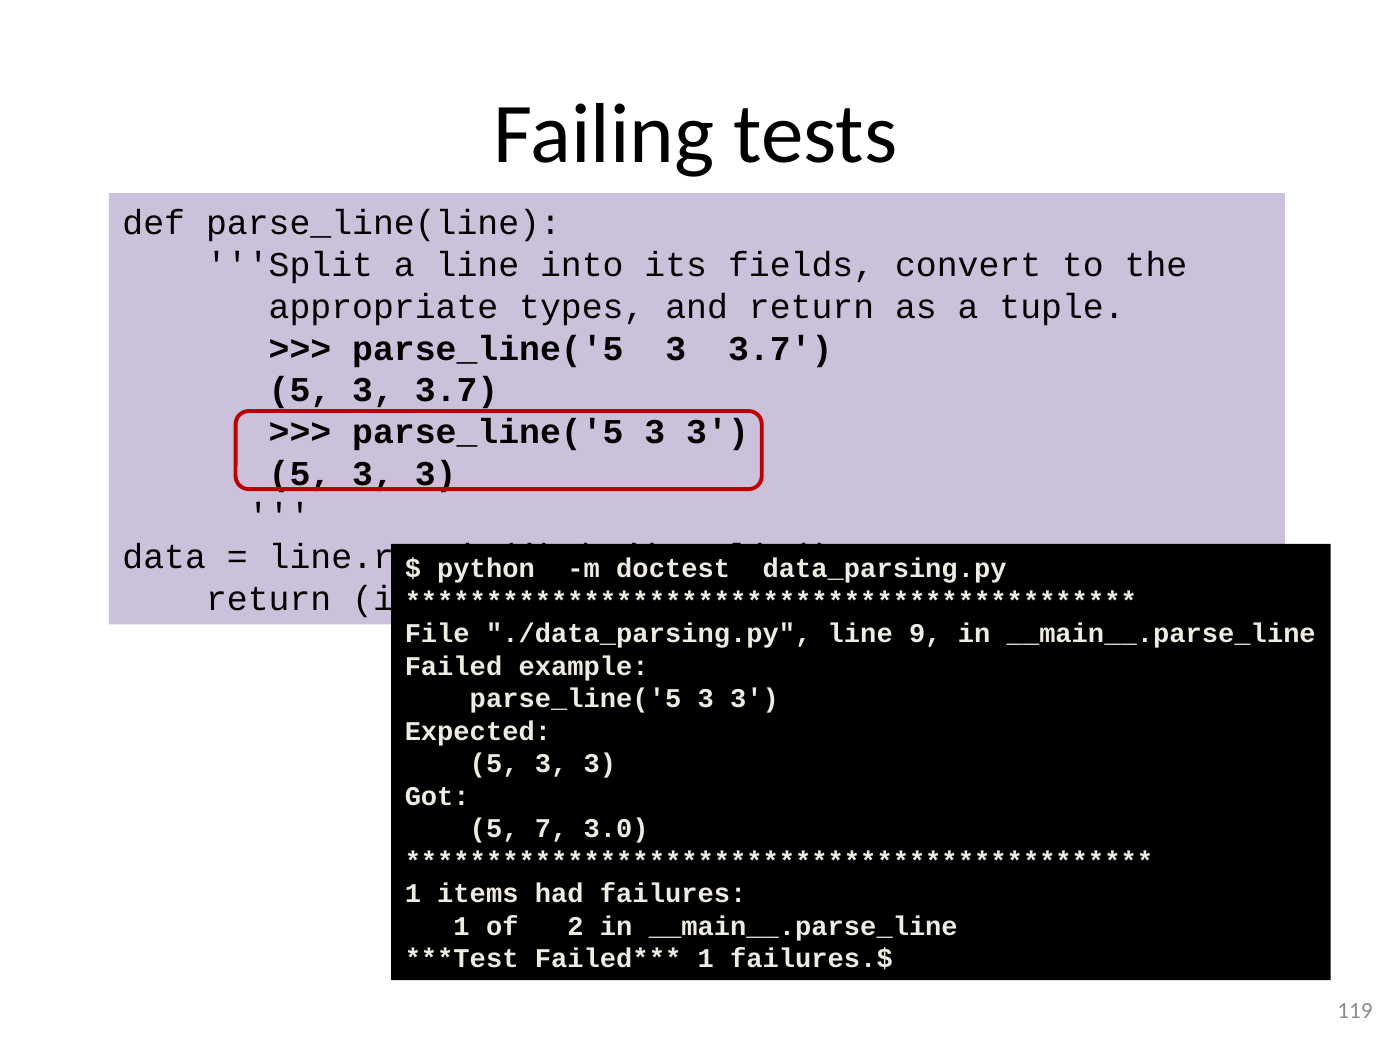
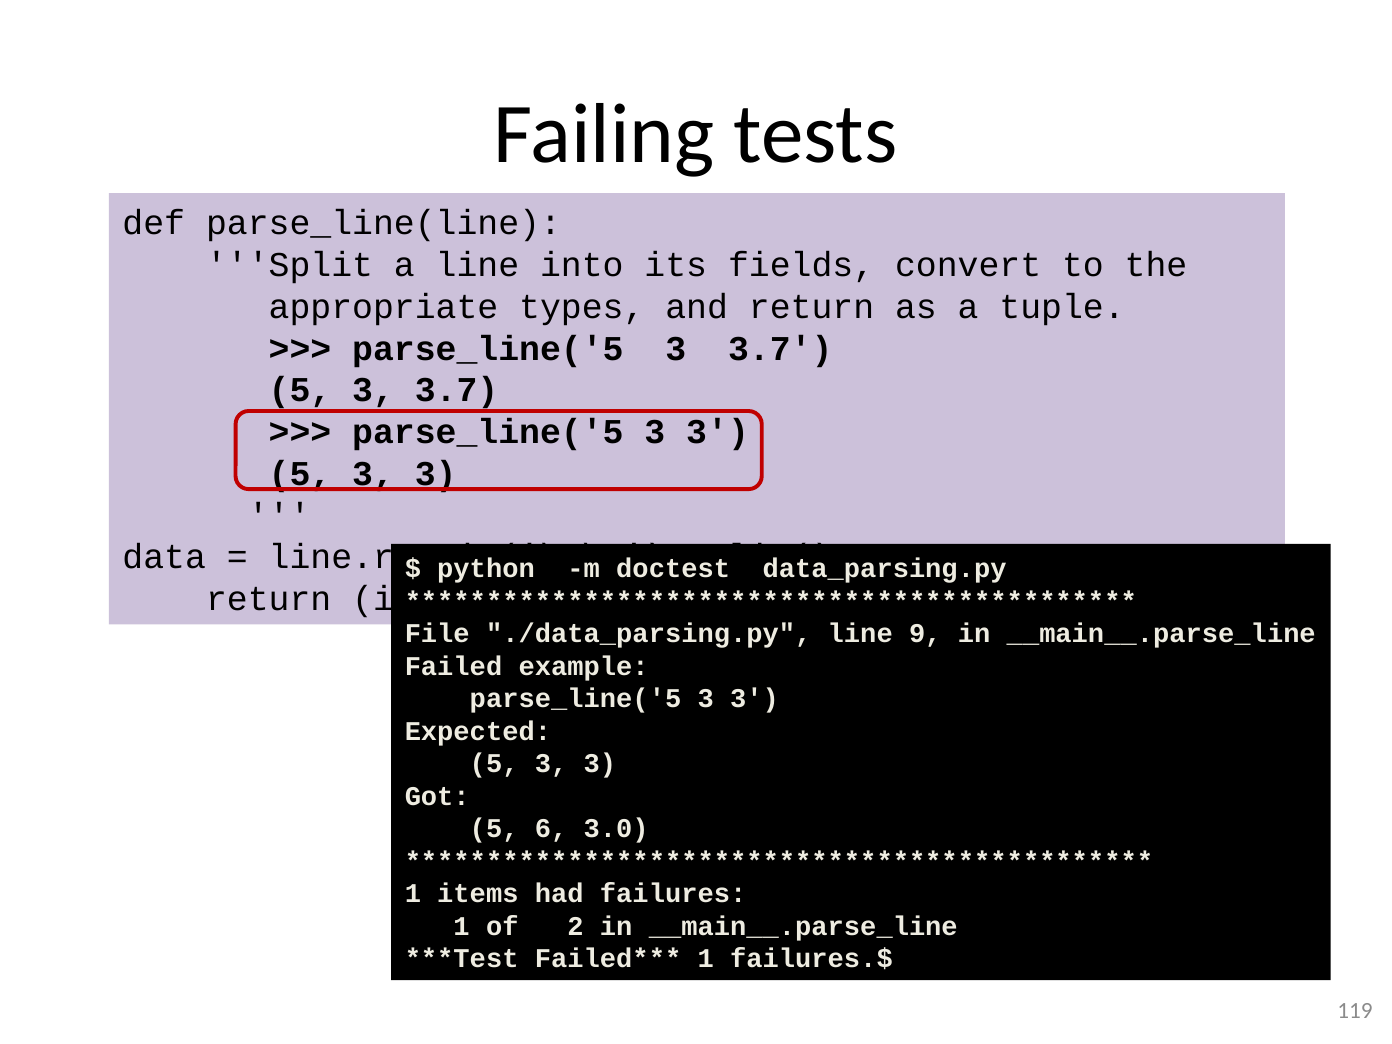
7: 7 -> 6
